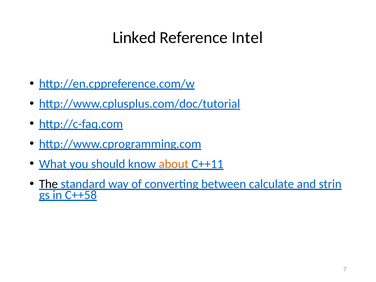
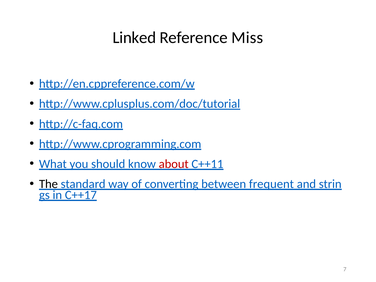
Intel: Intel -> Miss
about colour: orange -> red
calculate: calculate -> frequent
C++58: C++58 -> C++17
